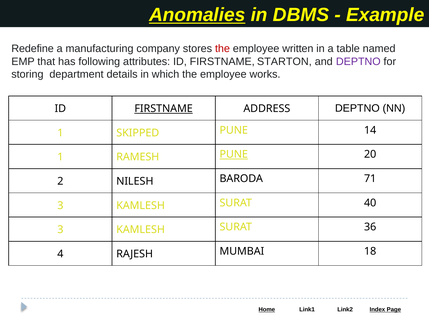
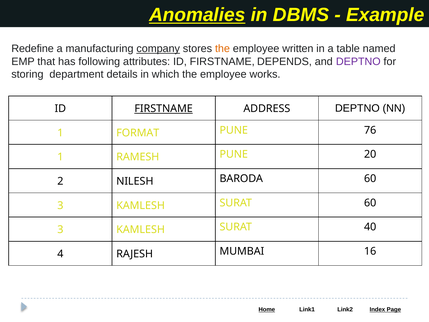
company underline: none -> present
the at (222, 49) colour: red -> orange
STARTON: STARTON -> DEPENDS
SKIPPED: SKIPPED -> FORMAT
14: 14 -> 76
PUNE at (234, 154) underline: present -> none
BARODA 71: 71 -> 60
SURAT 40: 40 -> 60
36: 36 -> 40
18: 18 -> 16
